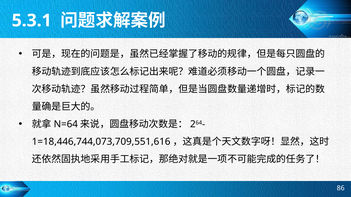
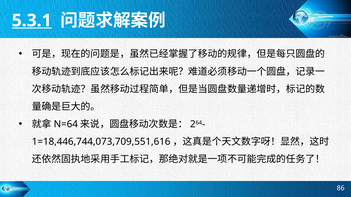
5.3.1 underline: none -> present
